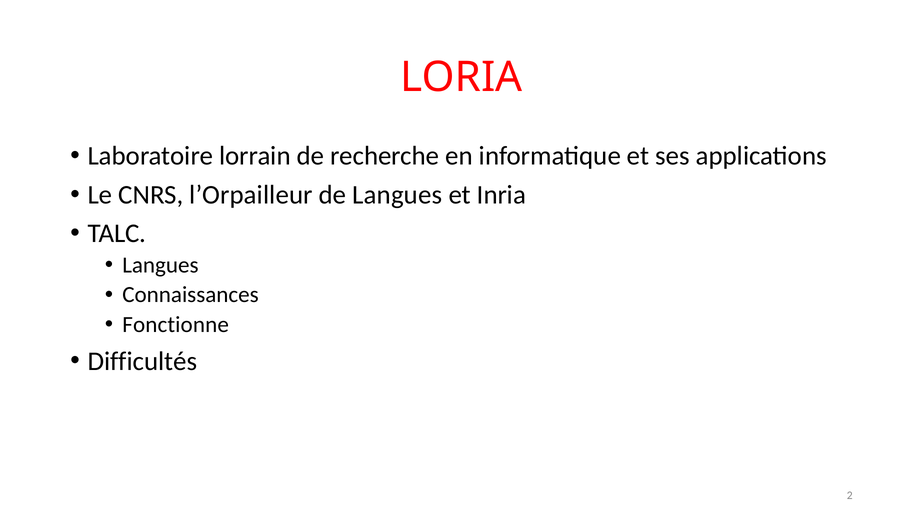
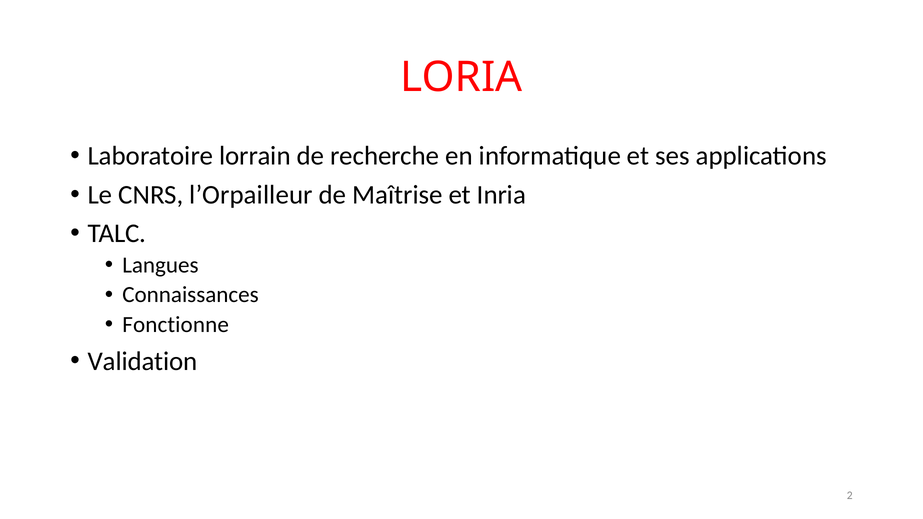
de Langues: Langues -> Maîtrise
Difficultés: Difficultés -> Validation
